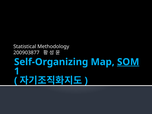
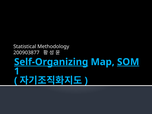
Self-Organizing underline: none -> present
